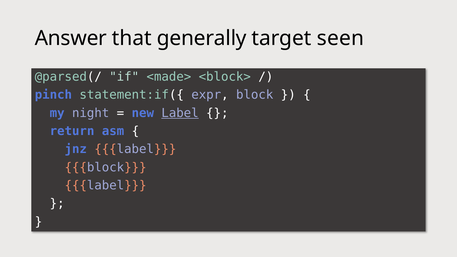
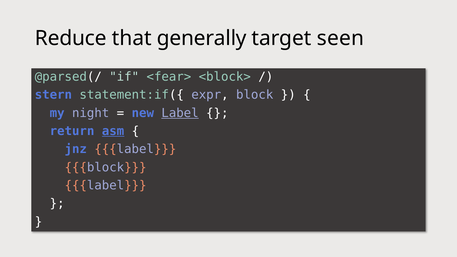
Answer: Answer -> Reduce
<made>: <made> -> <fear>
pinch: pinch -> stern
asm underline: none -> present
